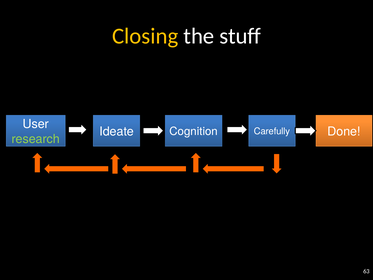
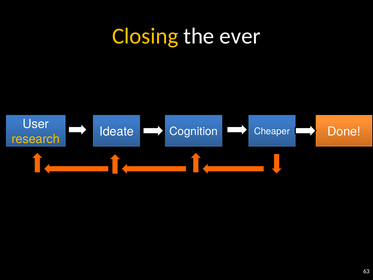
stuff: stuff -> ever
Carefully: Carefully -> Cheaper
research colour: light green -> yellow
